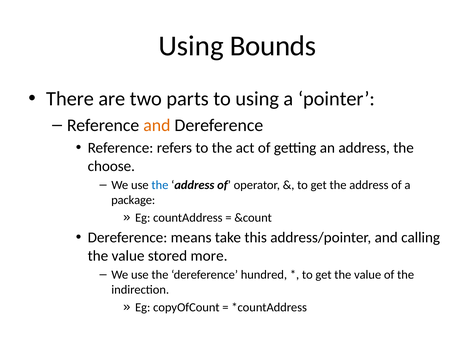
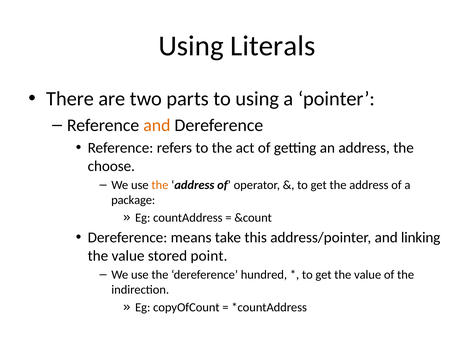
Bounds: Bounds -> Literals
the at (160, 185) colour: blue -> orange
calling: calling -> linking
more: more -> point
